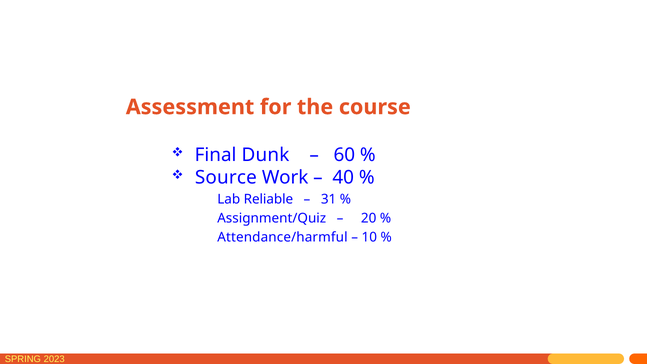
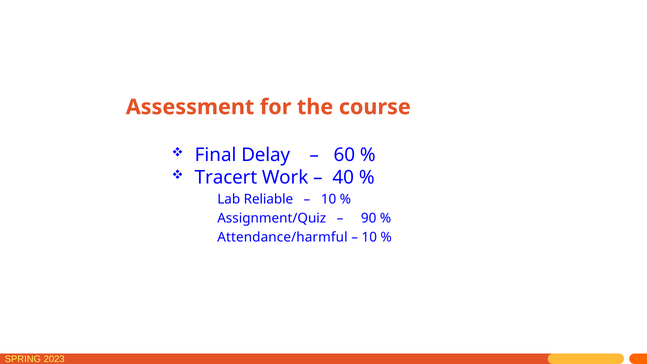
Dunk: Dunk -> Delay
Source: Source -> Tracert
31 at (329, 199): 31 -> 10
20: 20 -> 90
